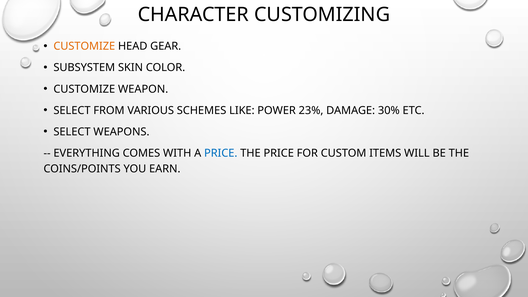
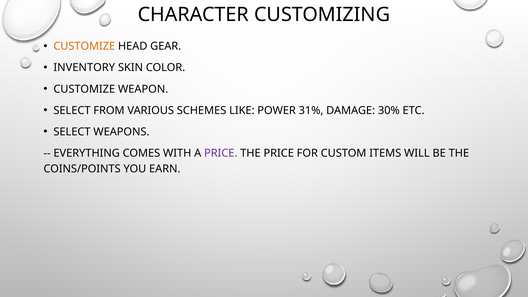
SUBSYSTEM: SUBSYSTEM -> INVENTORY
23%: 23% -> 31%
PRICE at (221, 153) colour: blue -> purple
